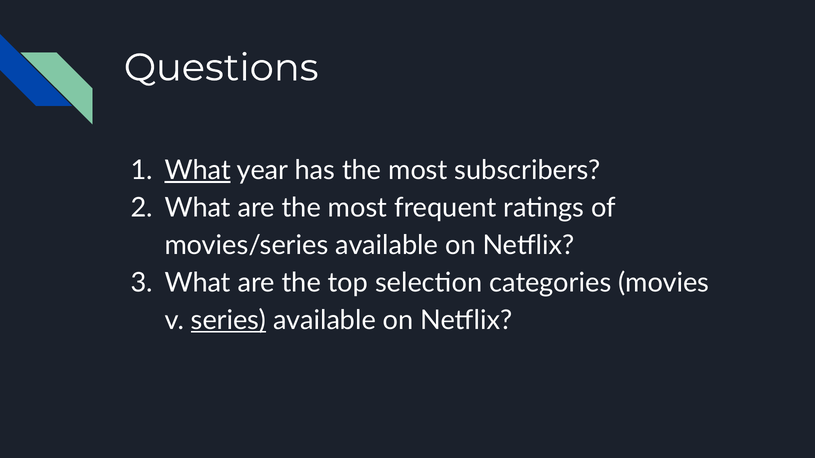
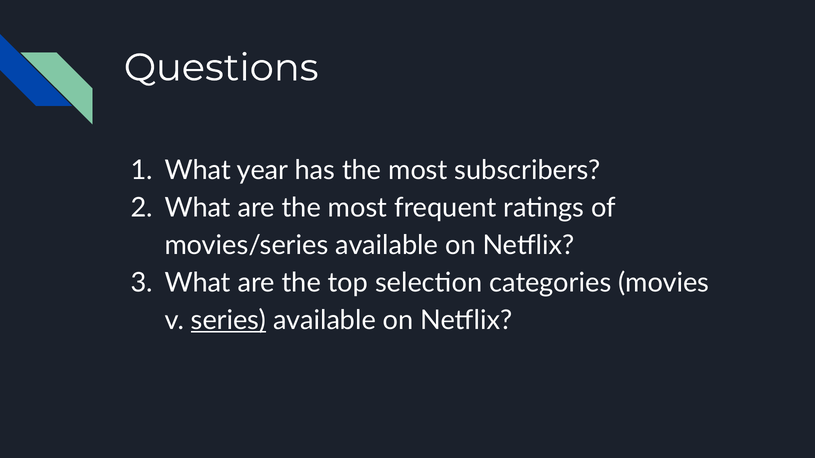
What at (198, 171) underline: present -> none
